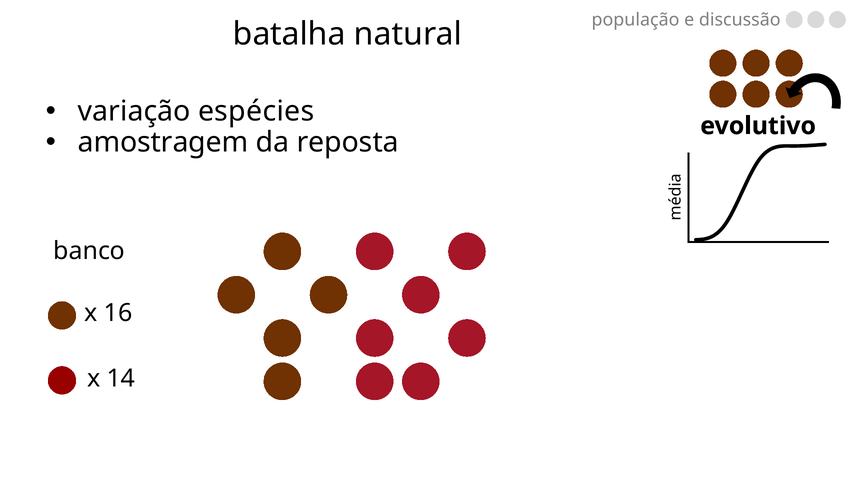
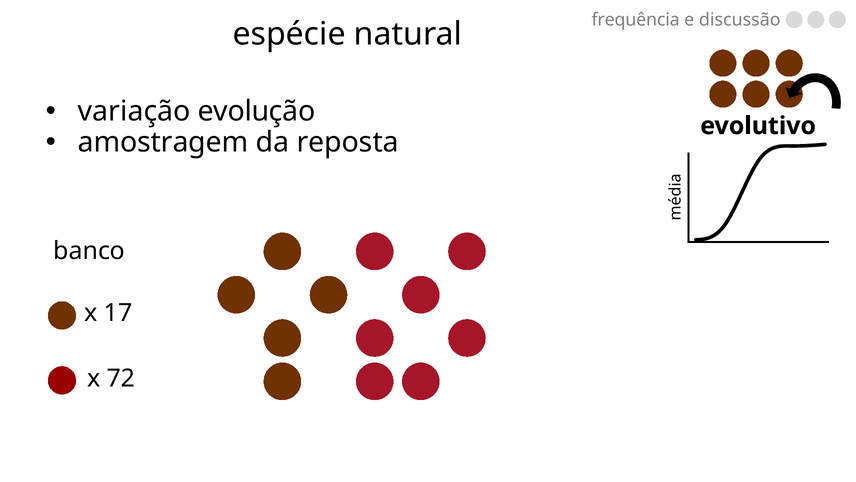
população: população -> frequência
batalha: batalha -> espécie
espécies: espécies -> evolução
16: 16 -> 17
14: 14 -> 72
